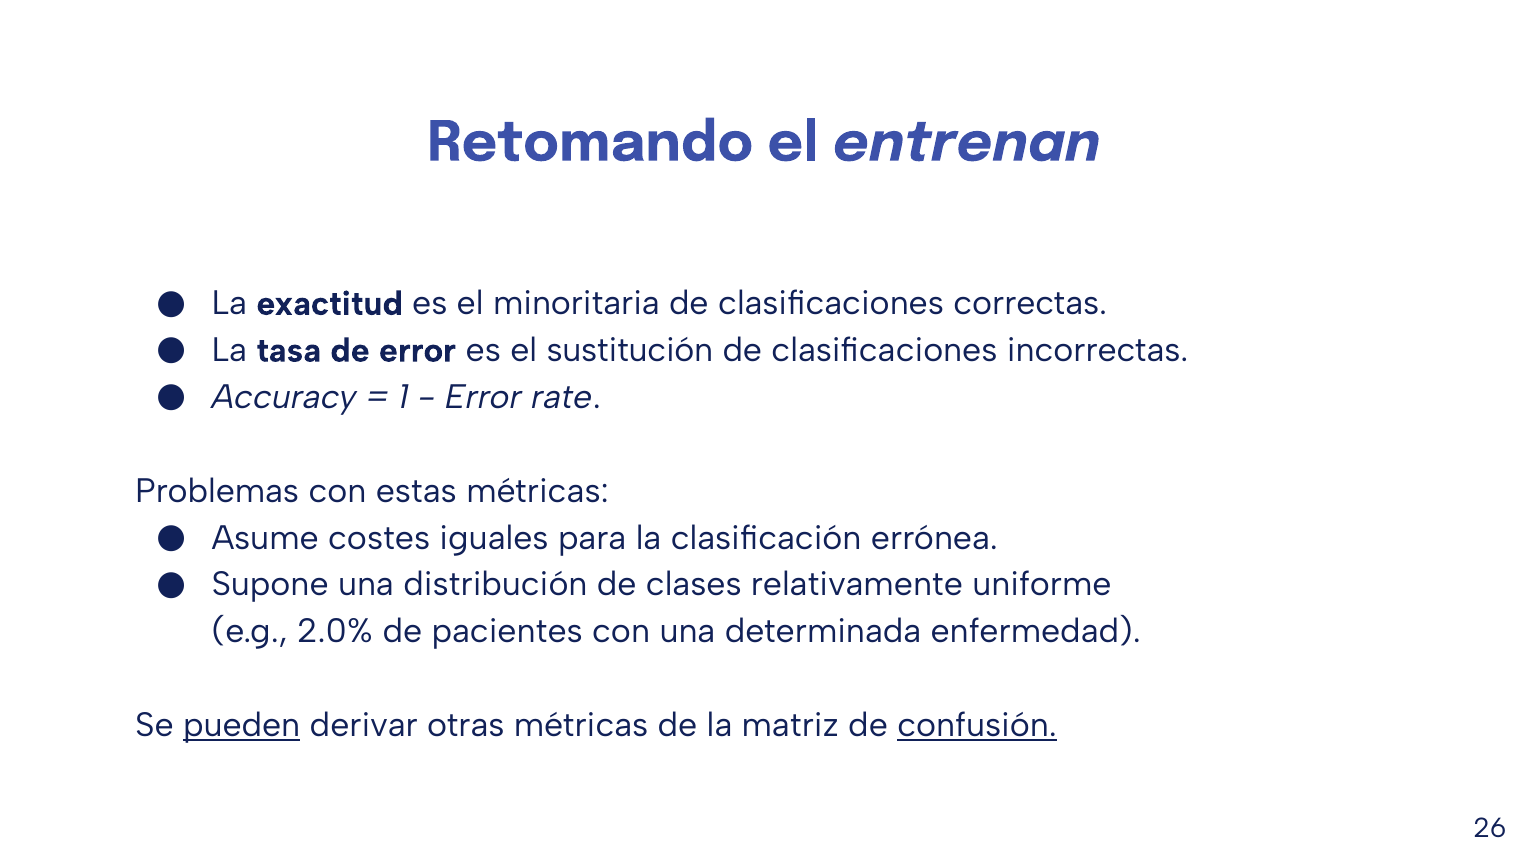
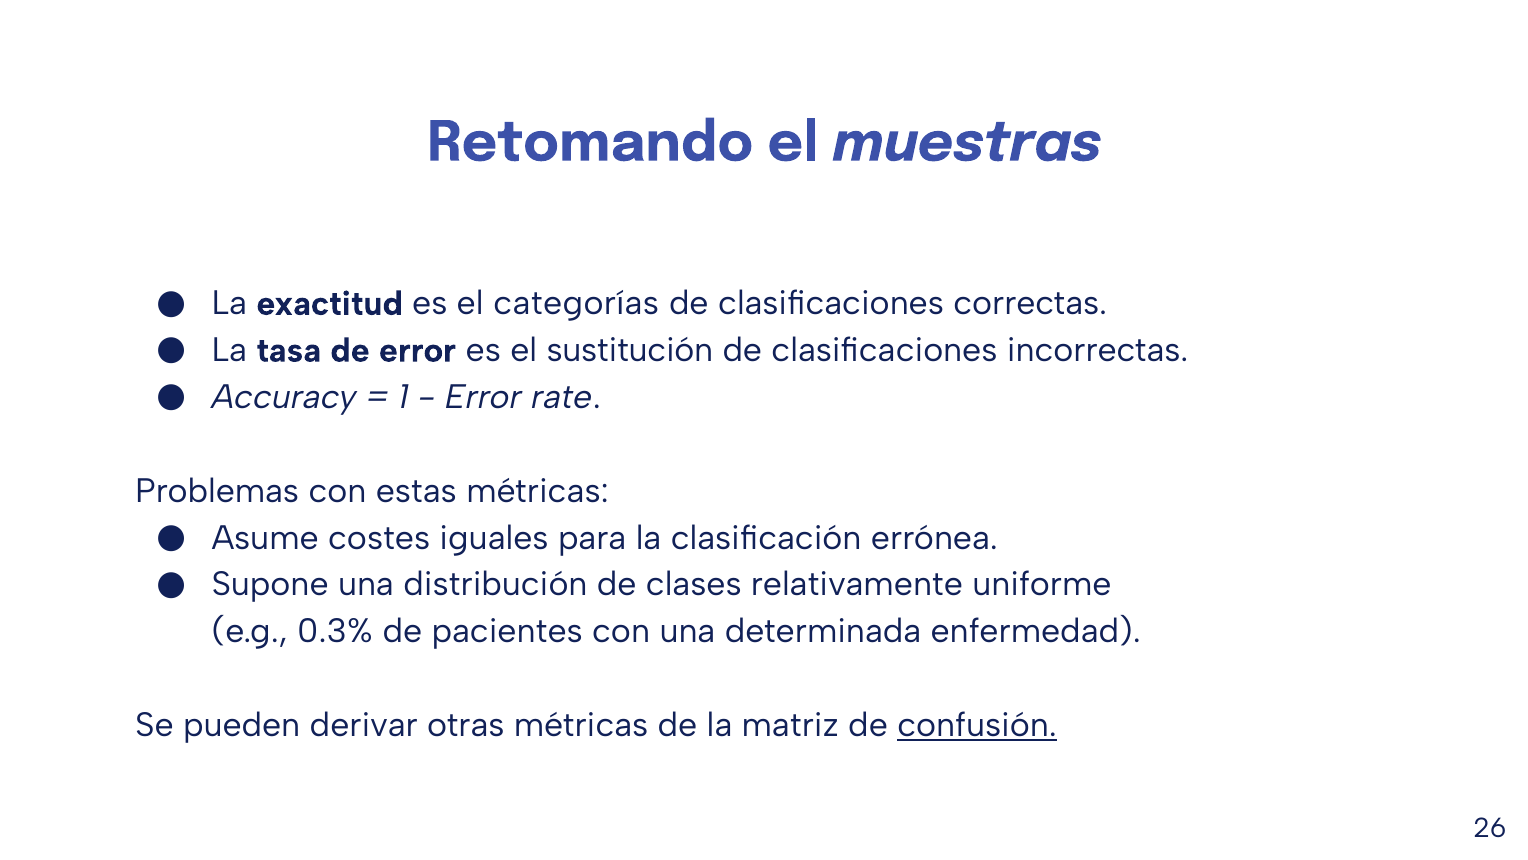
entrenan: entrenan -> muestras
minoritaria: minoritaria -> categorías
2.0%: 2.0% -> 0.3%
pueden underline: present -> none
